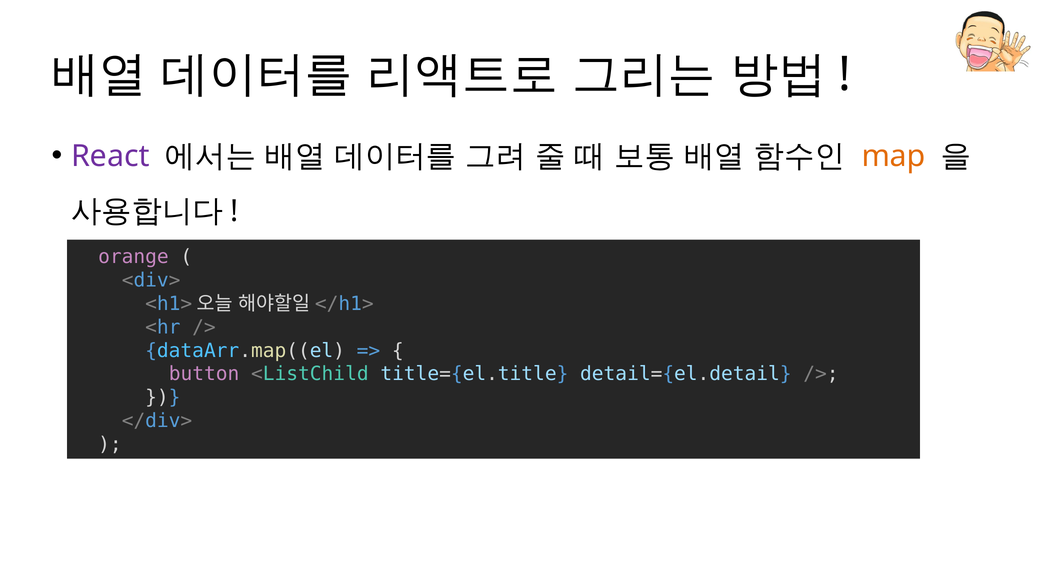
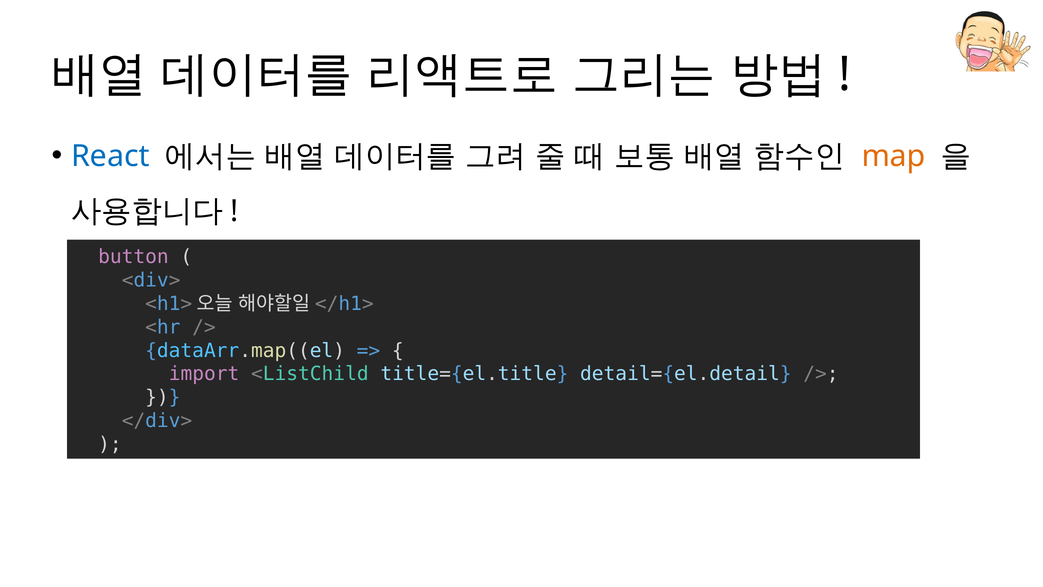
React colour: purple -> blue
orange: orange -> button
button: button -> import
